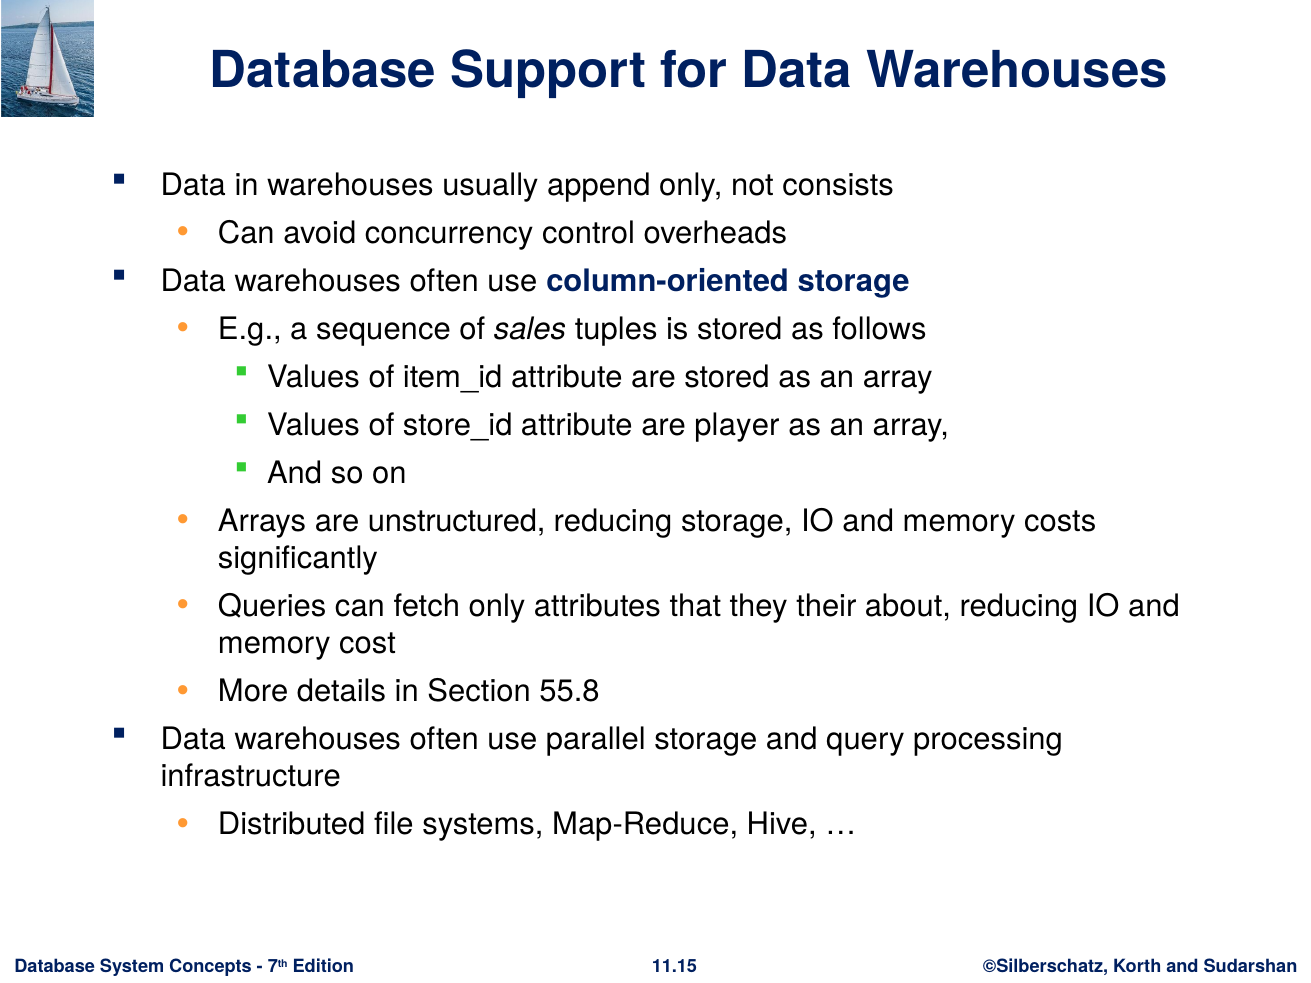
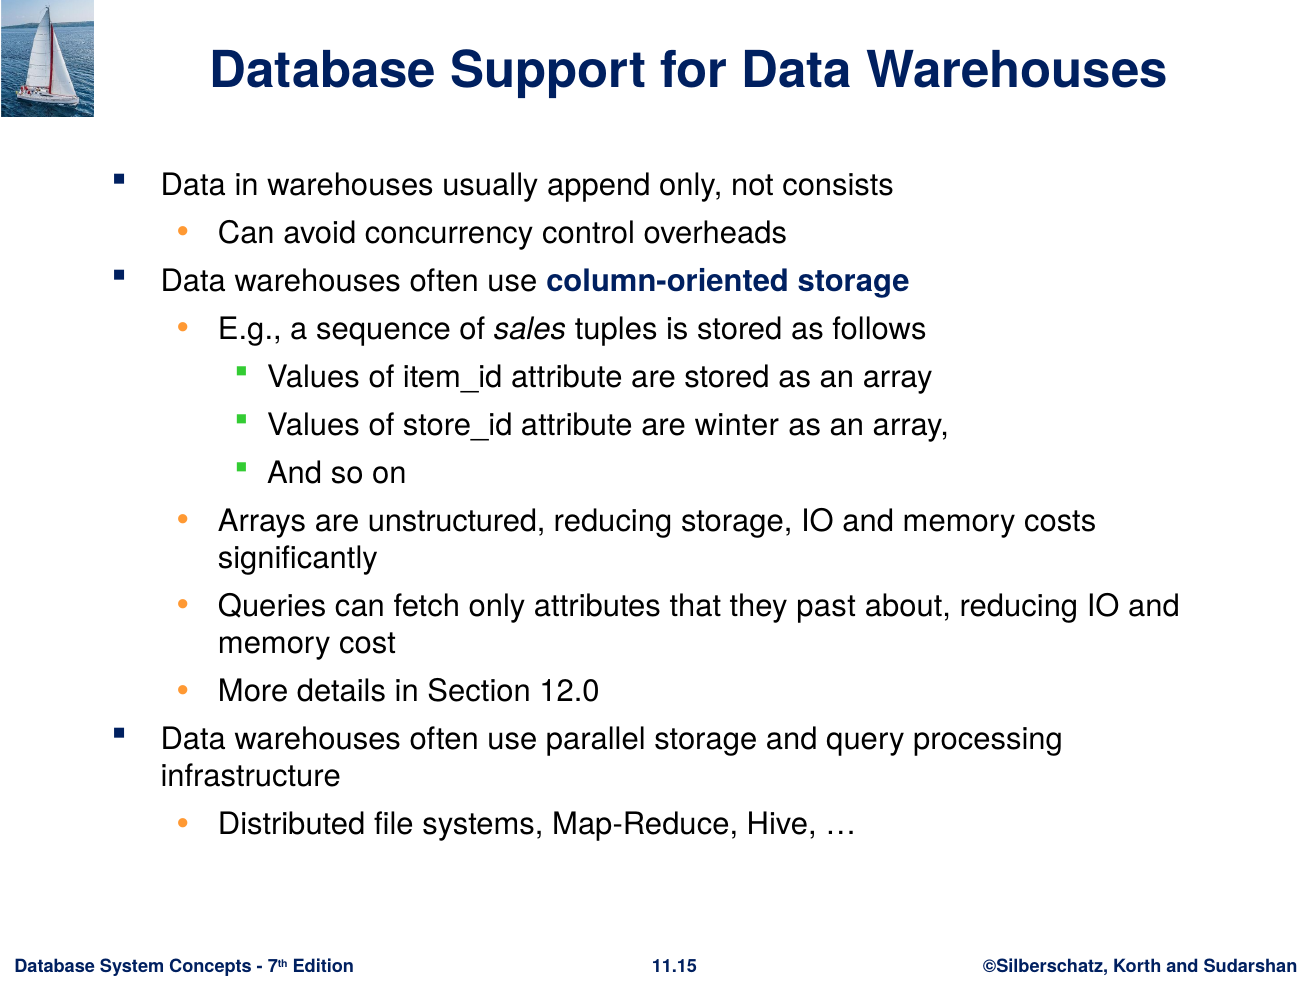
player: player -> winter
their: their -> past
55.8: 55.8 -> 12.0
